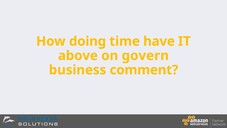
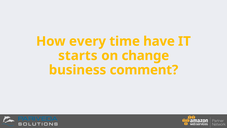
doing: doing -> every
above: above -> starts
govern: govern -> change
